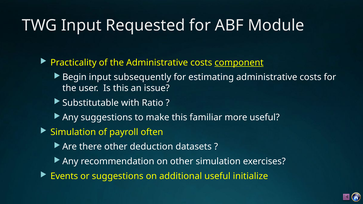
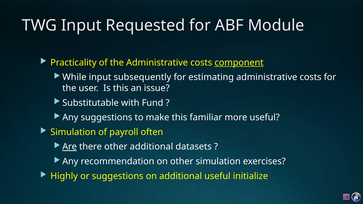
Begin: Begin -> While
Ratio: Ratio -> Fund
Are underline: none -> present
other deduction: deduction -> additional
Events: Events -> Highly
